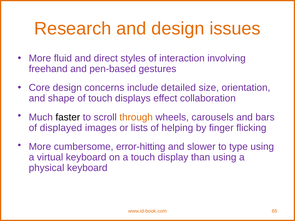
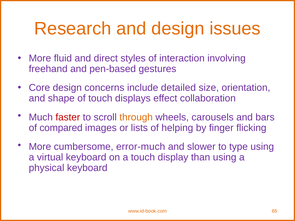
faster colour: black -> red
displayed: displayed -> compared
error-hitting: error-hitting -> error-much
